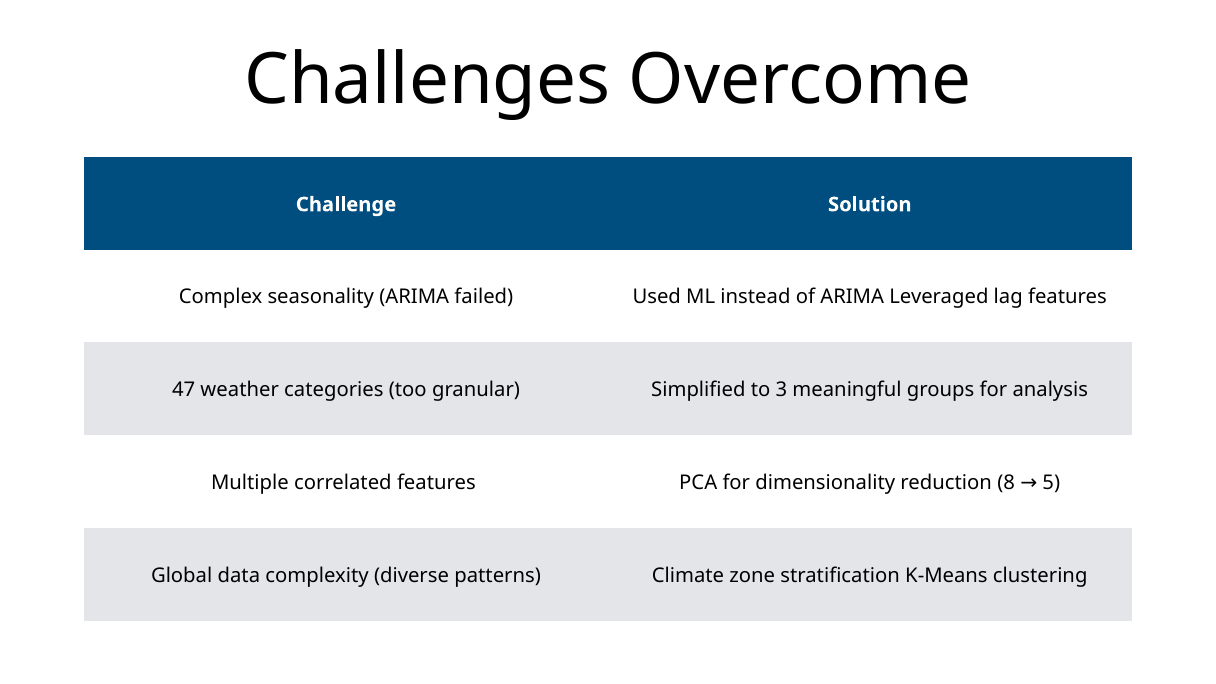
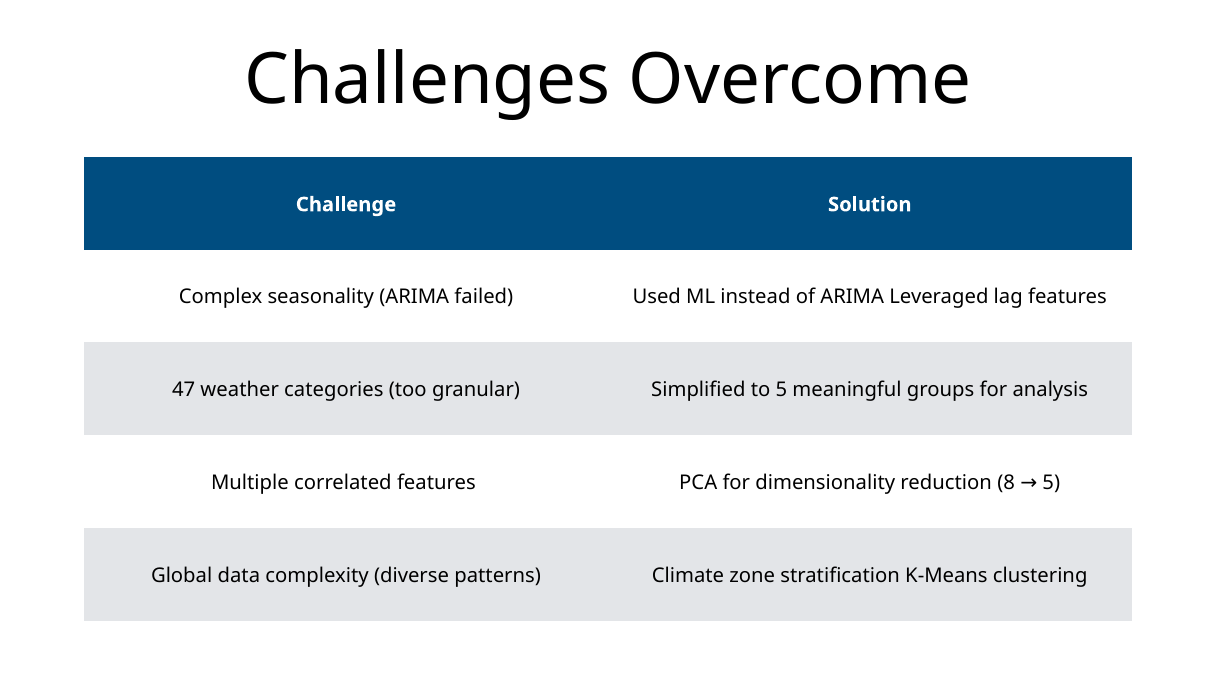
to 3: 3 -> 5
